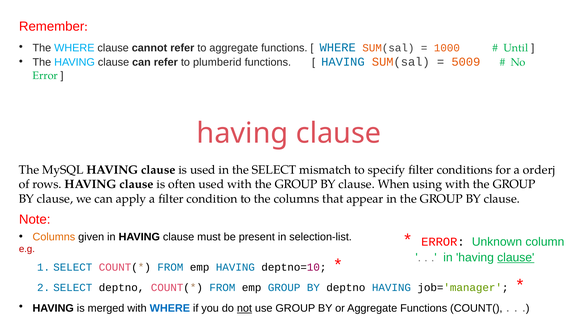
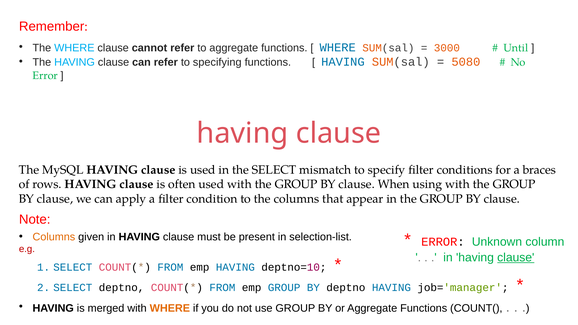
1000: 1000 -> 3000
plumberid: plumberid -> specifying
5009: 5009 -> 5080
orderj: orderj -> braces
WHERE at (170, 308) colour: blue -> orange
not underline: present -> none
